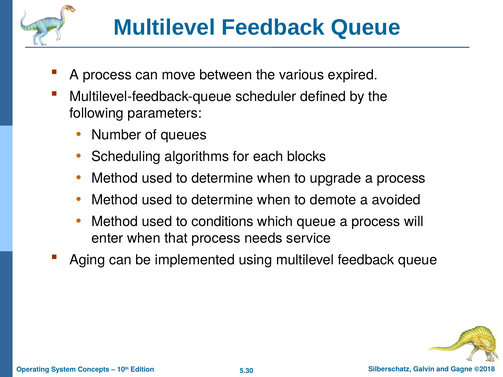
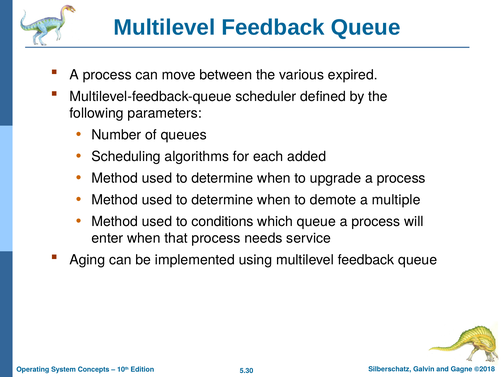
blocks: blocks -> added
avoided: avoided -> multiple
